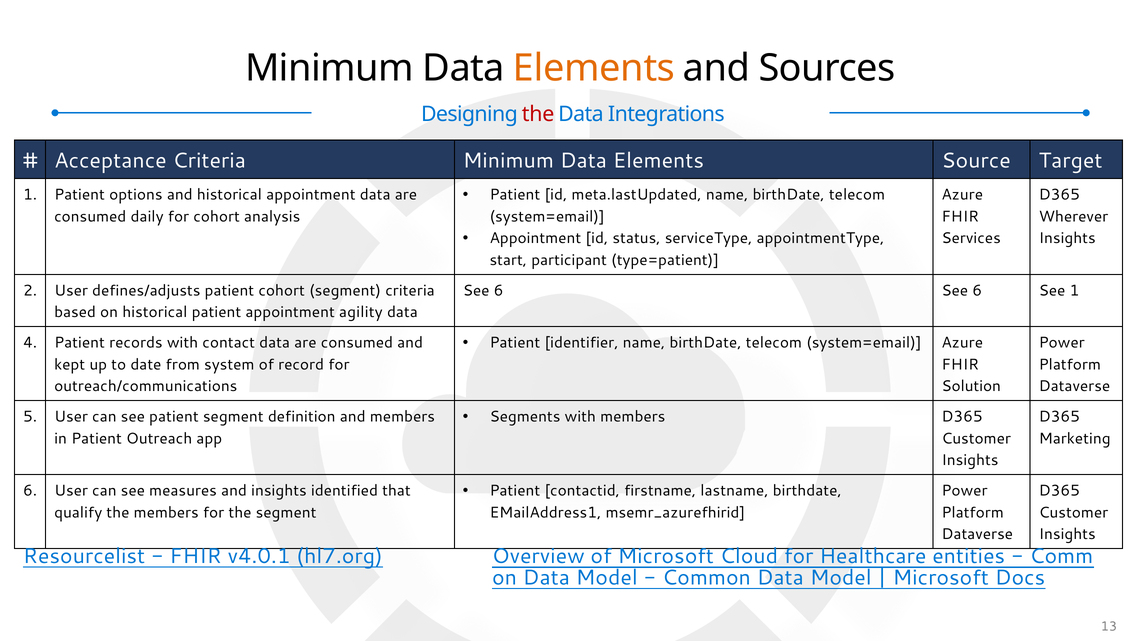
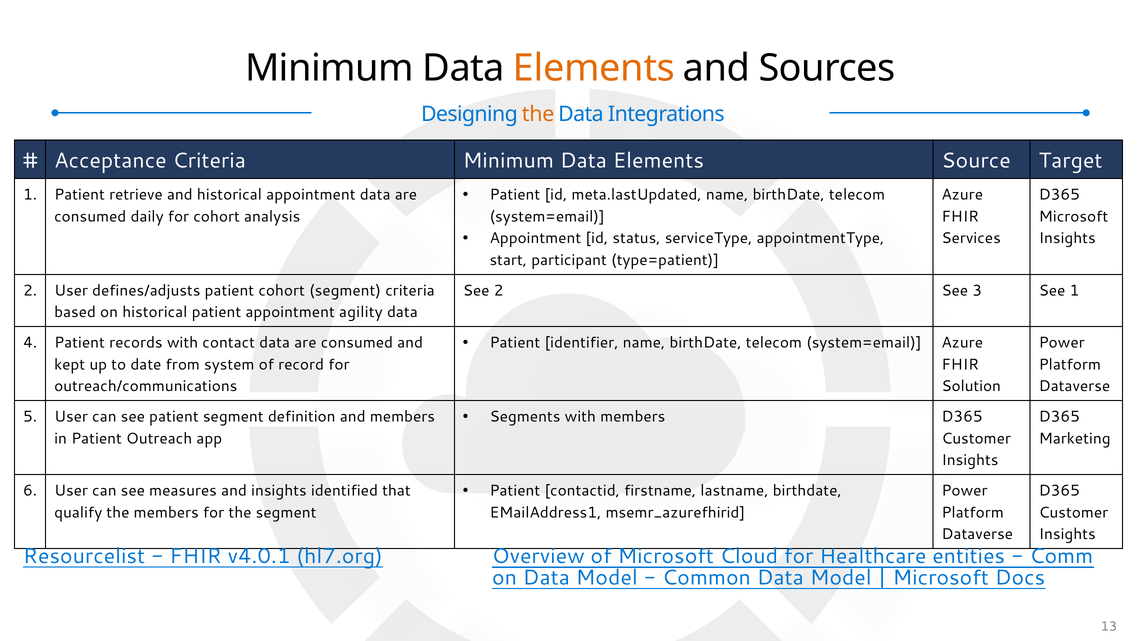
the at (538, 114) colour: red -> orange
options: options -> retrieve
Wherever at (1073, 217): Wherever -> Microsoft
6 at (499, 291): 6 -> 2
6 at (977, 291): 6 -> 3
